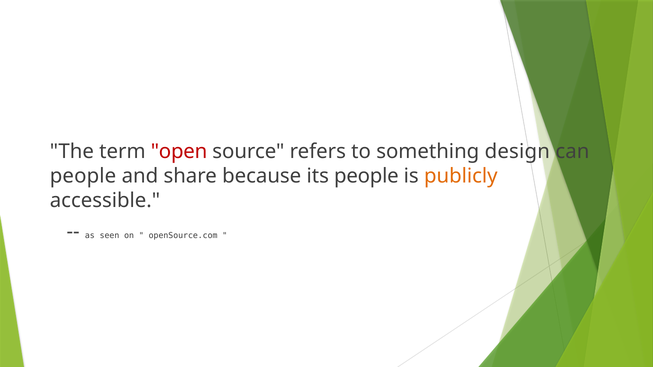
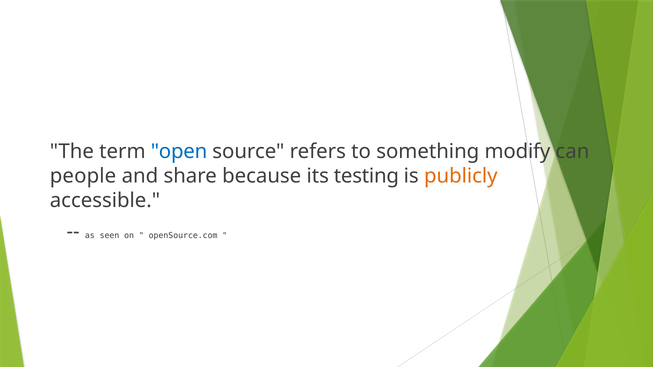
open colour: red -> blue
design: design -> modify
its people: people -> testing
